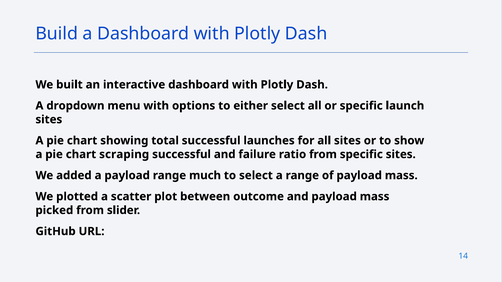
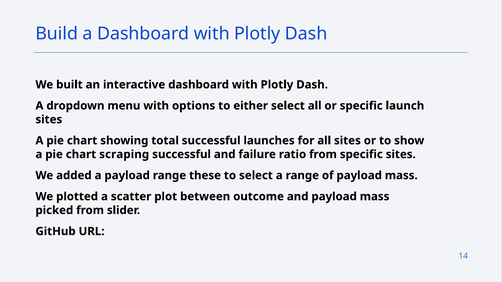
much: much -> these
